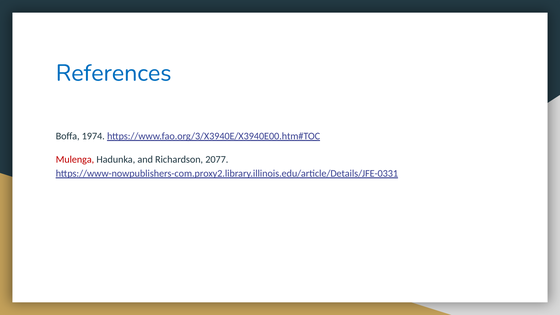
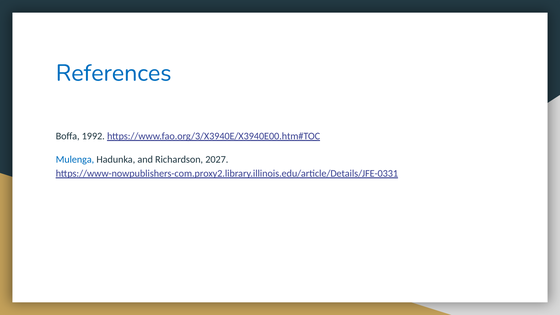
1974: 1974 -> 1992
Mulenga colour: red -> blue
2077: 2077 -> 2027
